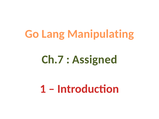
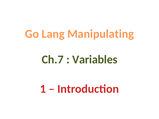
Assigned: Assigned -> Variables
